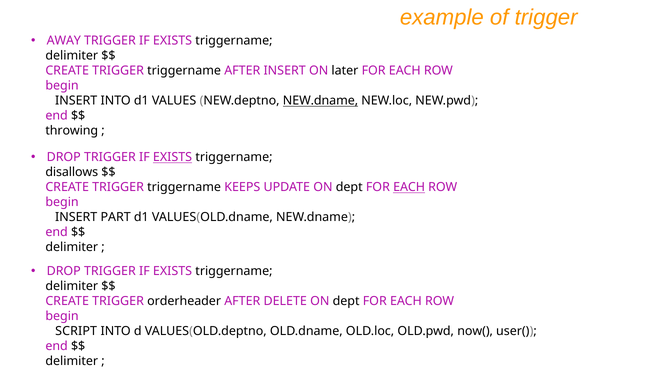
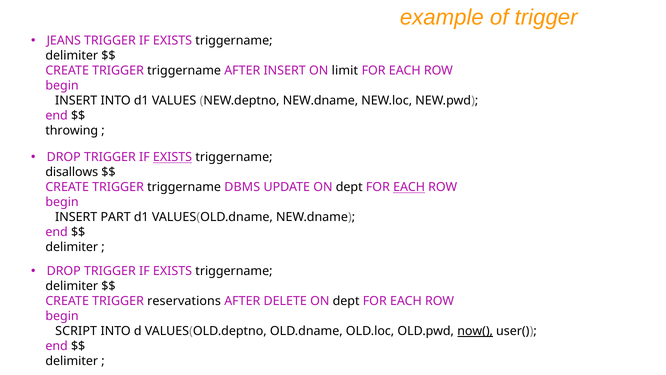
AWAY: AWAY -> JEANS
later: later -> limit
NEW.dname at (320, 101) underline: present -> none
KEEPS: KEEPS -> DBMS
orderheader: orderheader -> reservations
now( underline: none -> present
